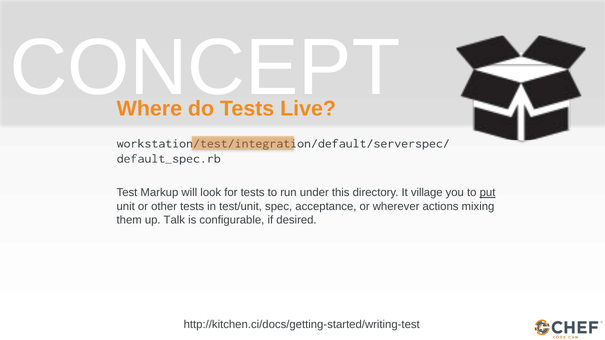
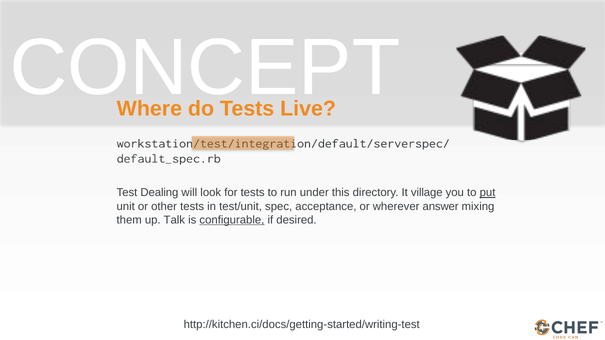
Markup: Markup -> Dealing
actions: actions -> answer
configurable underline: none -> present
